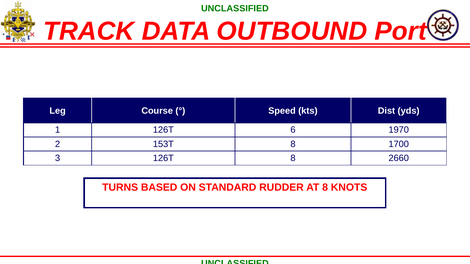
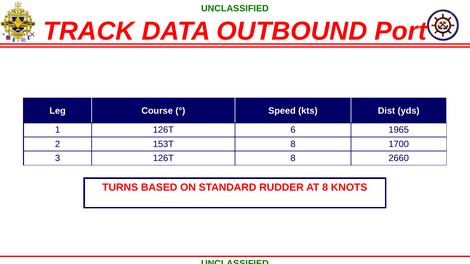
1970: 1970 -> 1965
